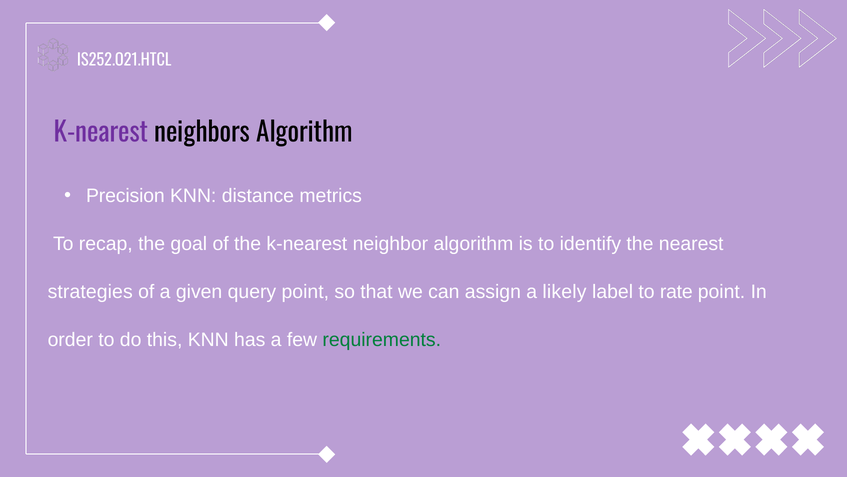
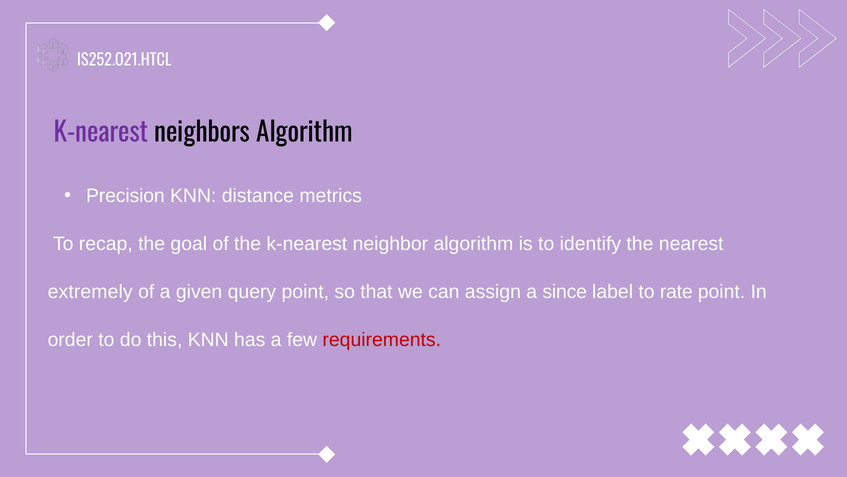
strategies: strategies -> extremely
likely: likely -> since
requirements colour: green -> red
